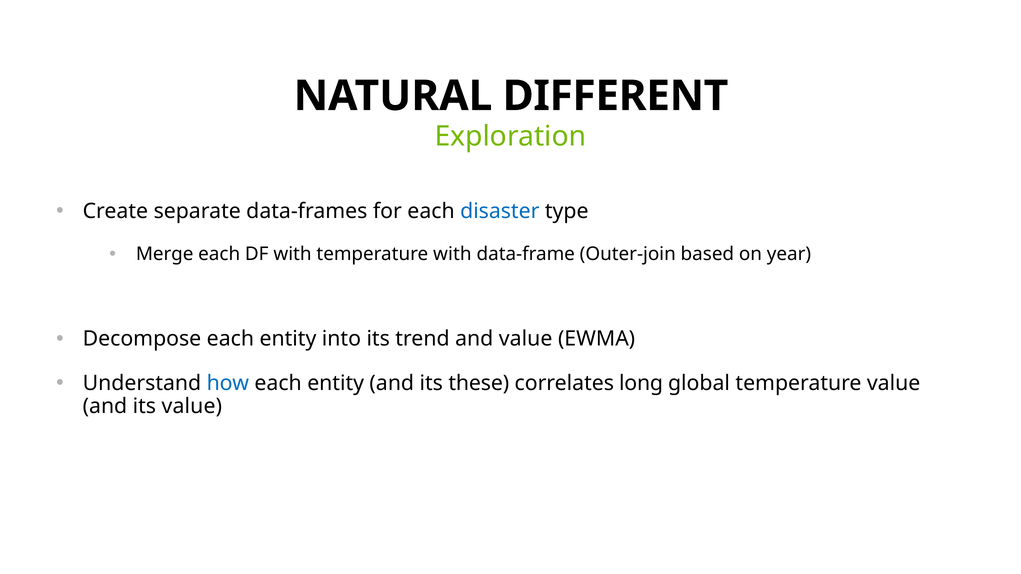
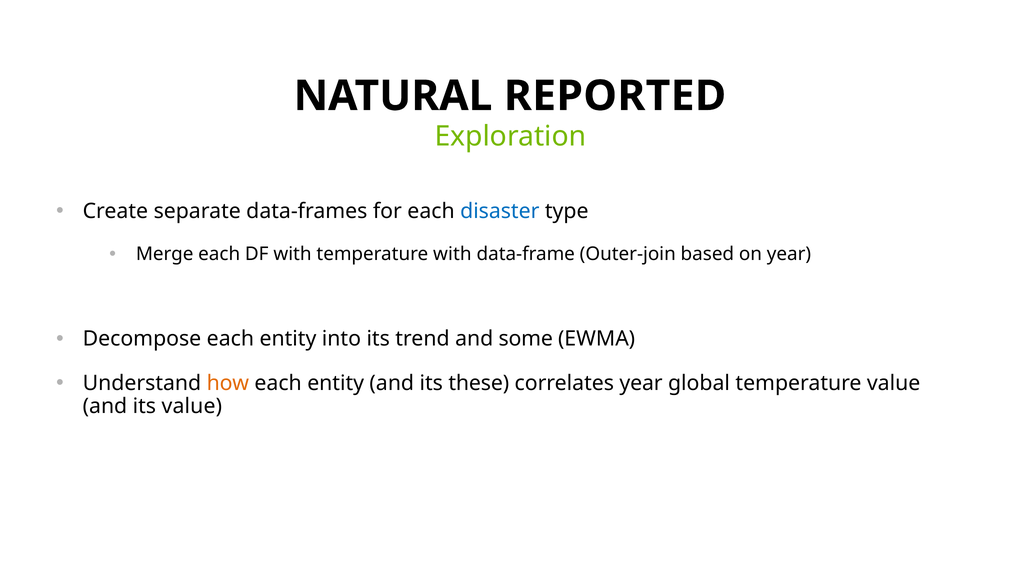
DIFFERENT: DIFFERENT -> REPORTED
and value: value -> some
how colour: blue -> orange
correlates long: long -> year
